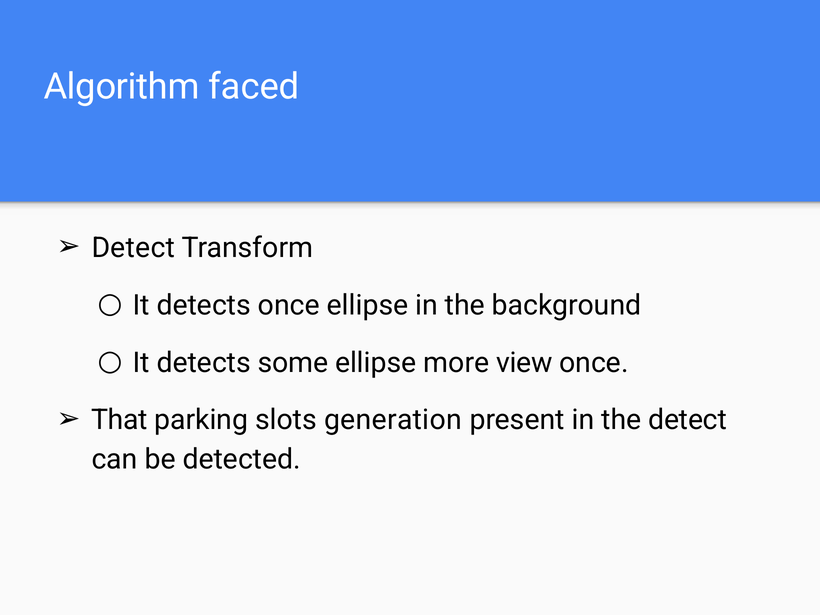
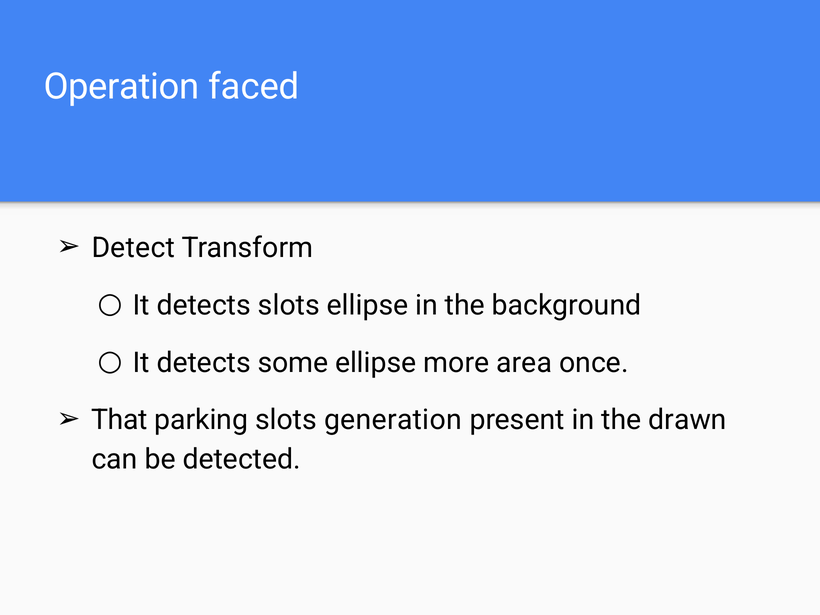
Algorithm: Algorithm -> Operation
detects once: once -> slots
view: view -> area
the detect: detect -> drawn
